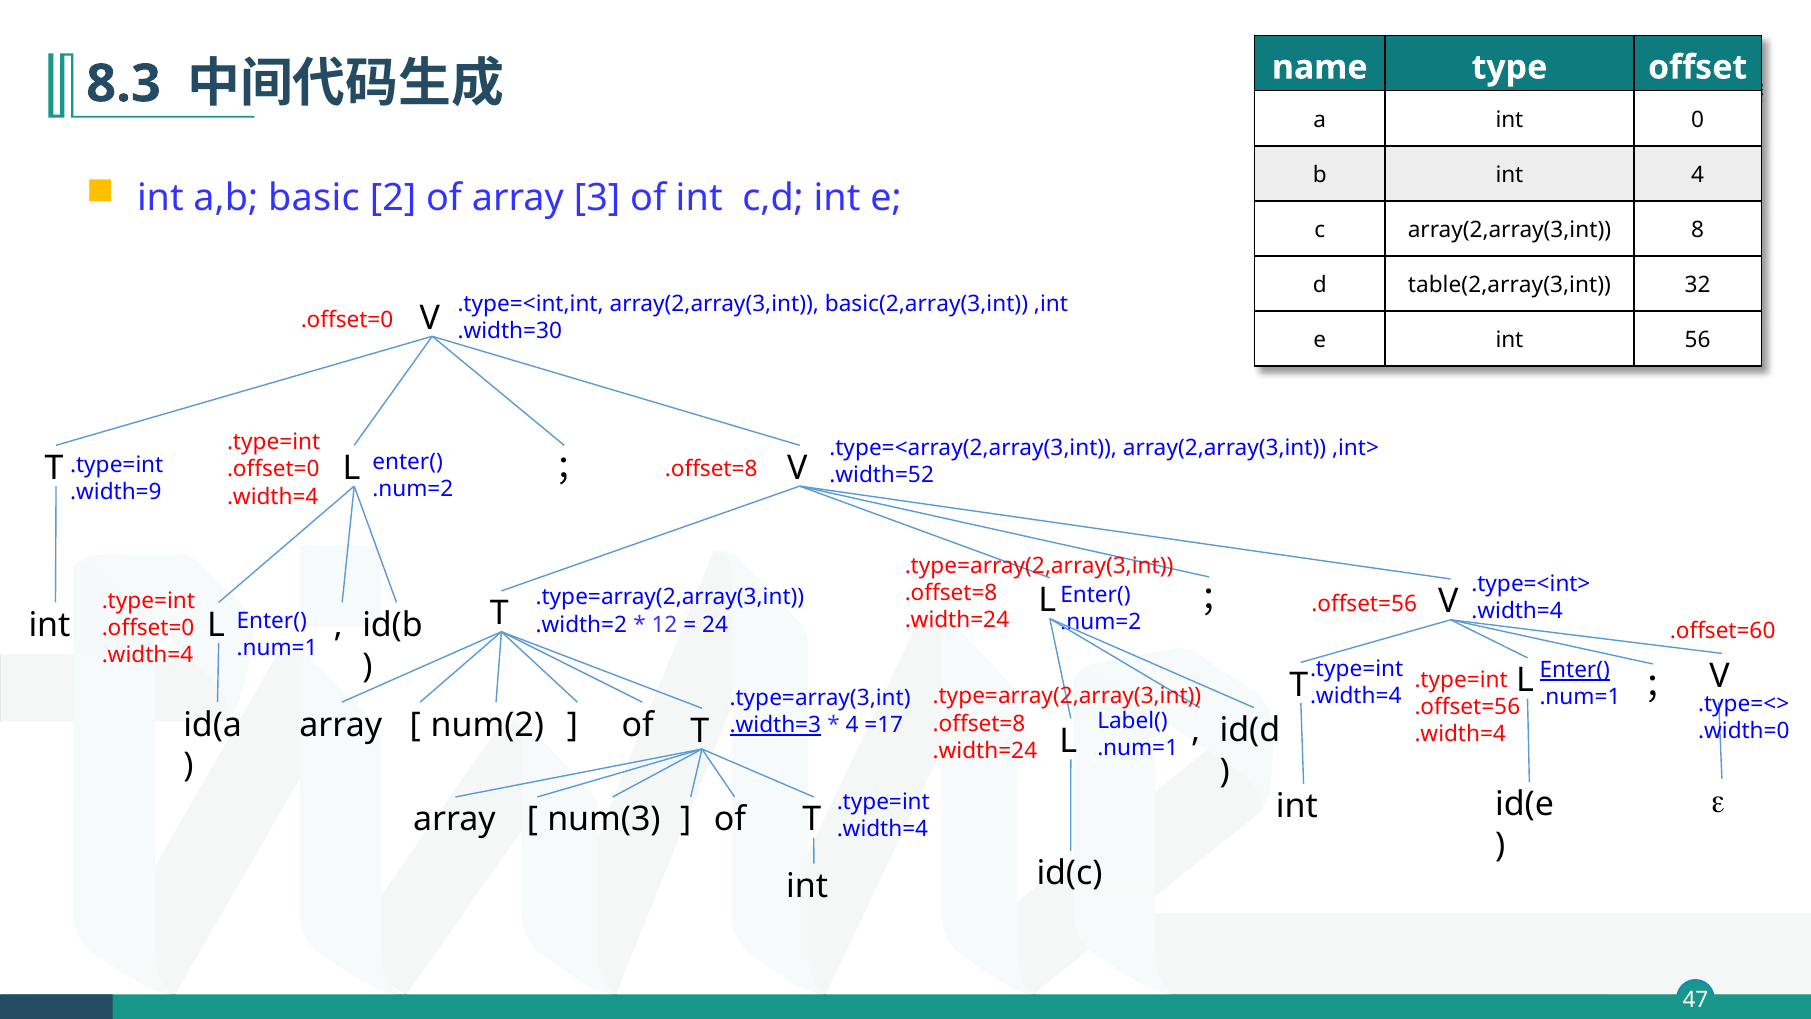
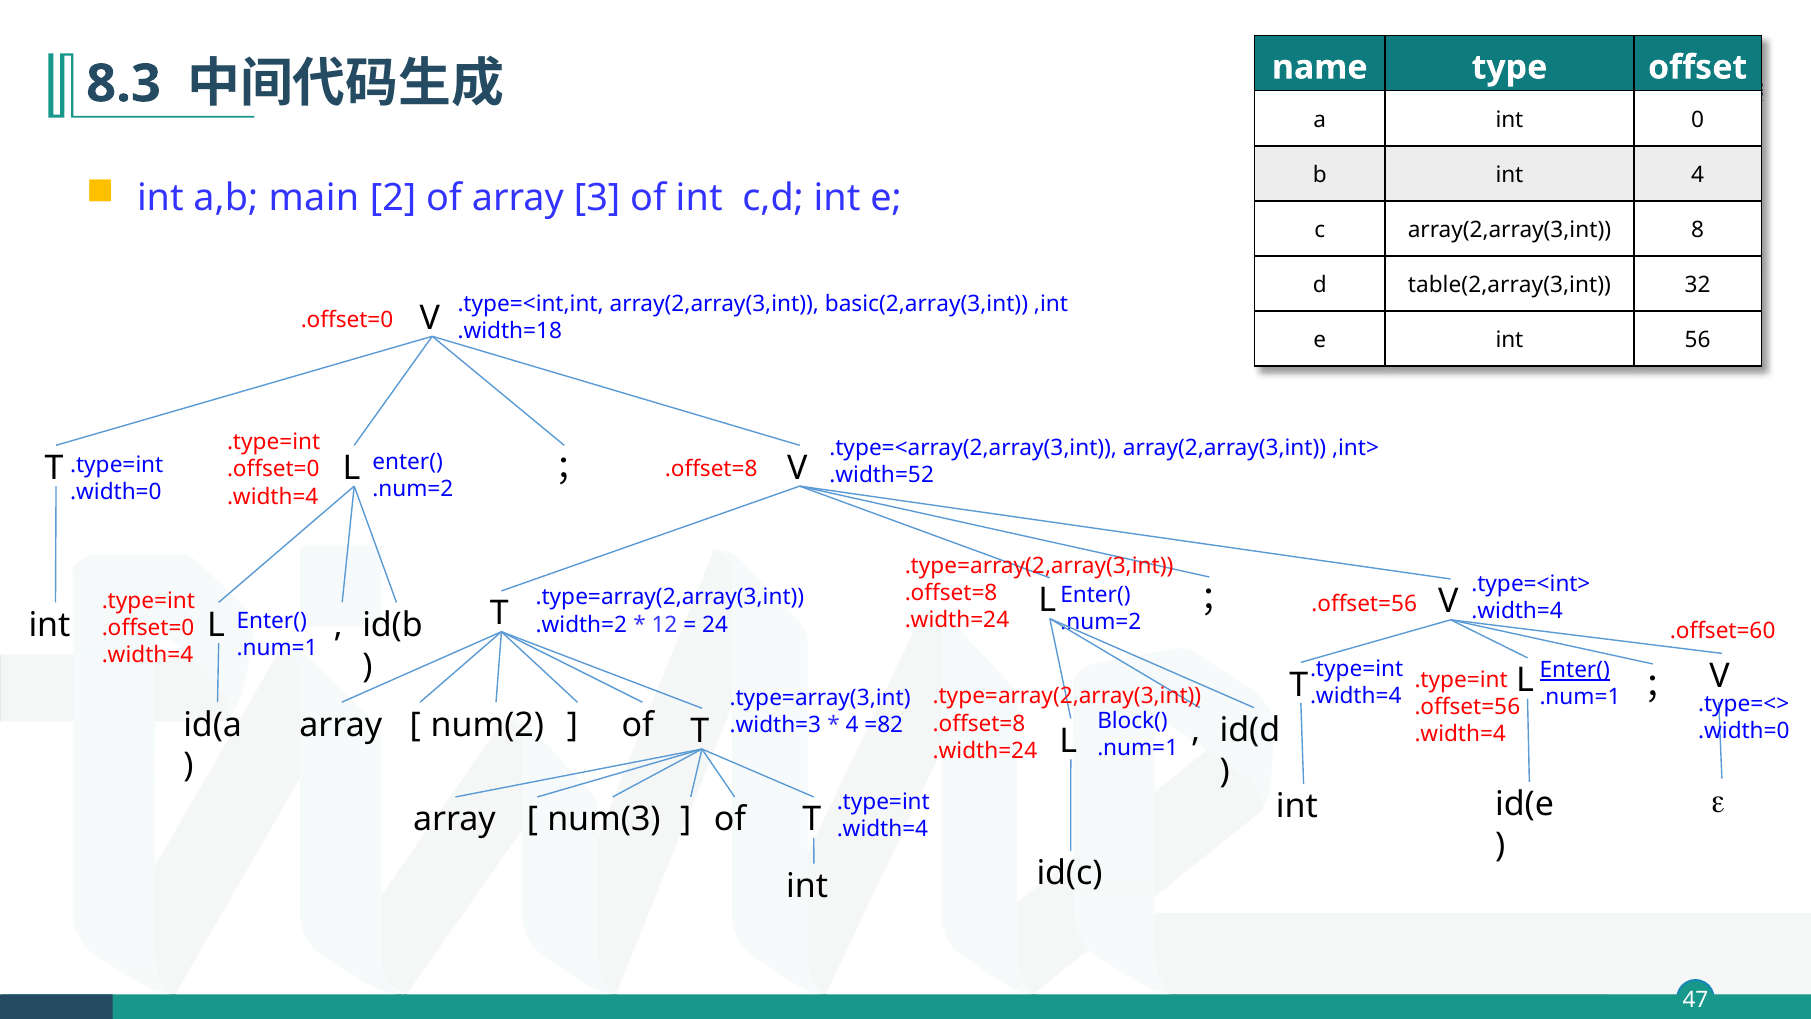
basic: basic -> main
.width=30: .width=30 -> .width=18
.width=9 at (116, 492): .width=9 -> .width=0
Label(: Label( -> Block(
.width=3 underline: present -> none
=17: =17 -> =82
